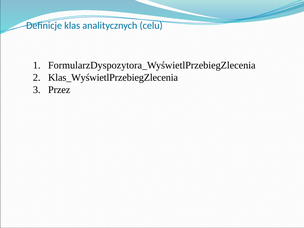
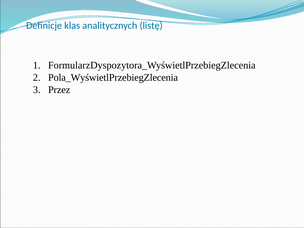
celu: celu -> listę
Klas_WyświetlPrzebiegZlecenia: Klas_WyświetlPrzebiegZlecenia -> Pola_WyświetlPrzebiegZlecenia
